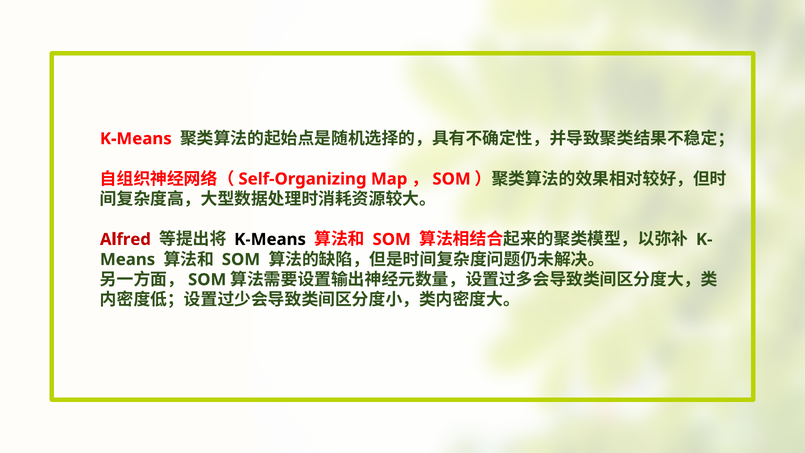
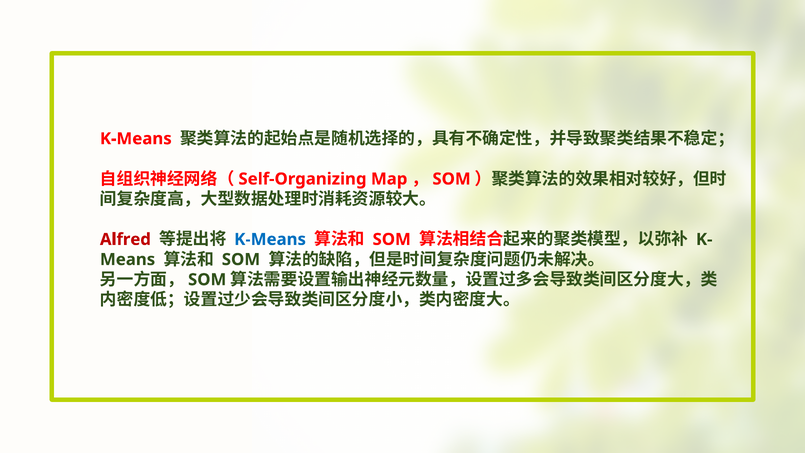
K-Means at (270, 239) colour: black -> blue
